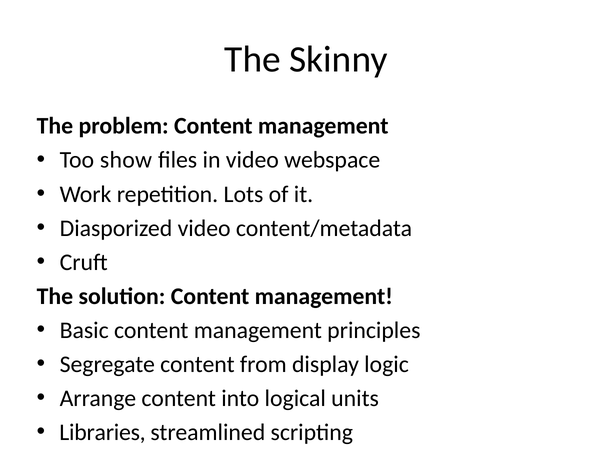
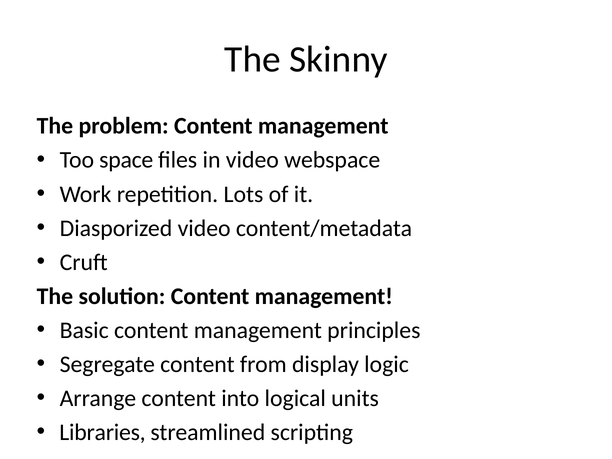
show: show -> space
